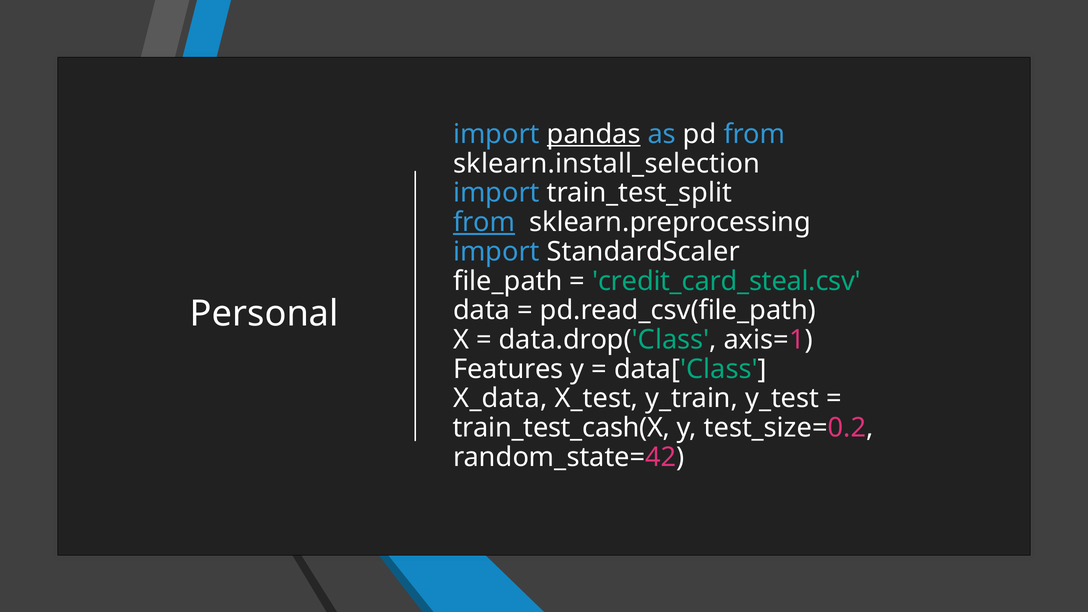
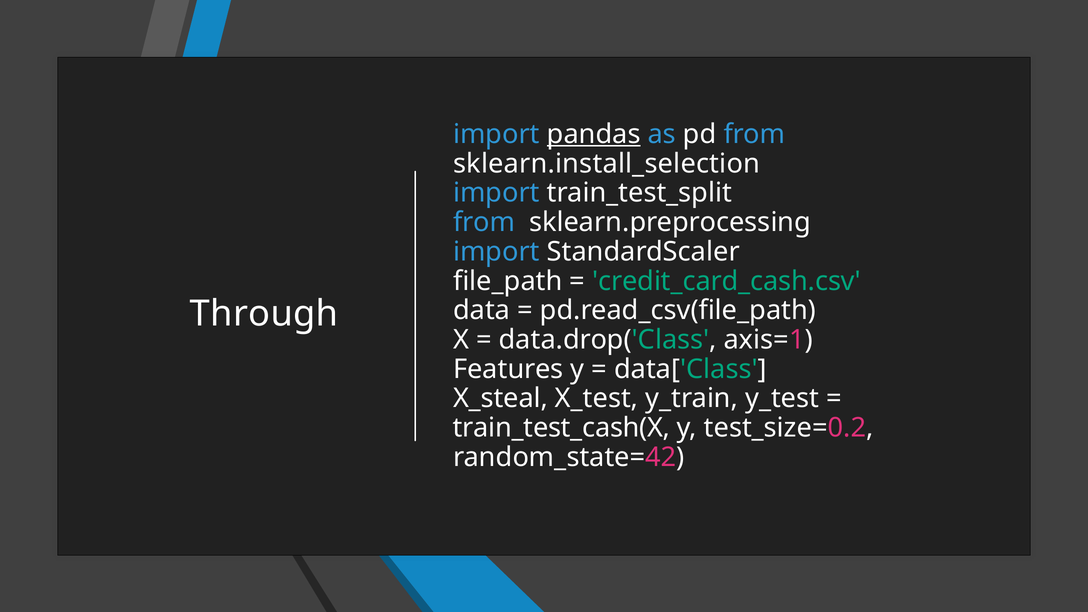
from at (484, 222) underline: present -> none
credit_card_steal.csv: credit_card_steal.csv -> credit_card_cash.csv
Personal: Personal -> Through
X_data: X_data -> X_steal
